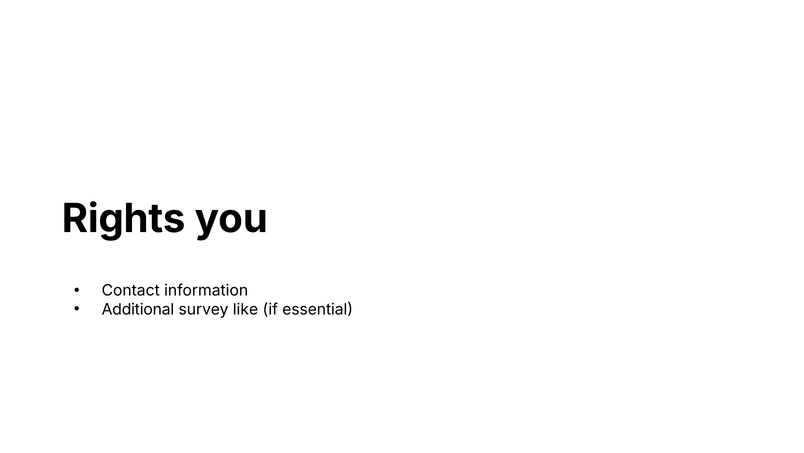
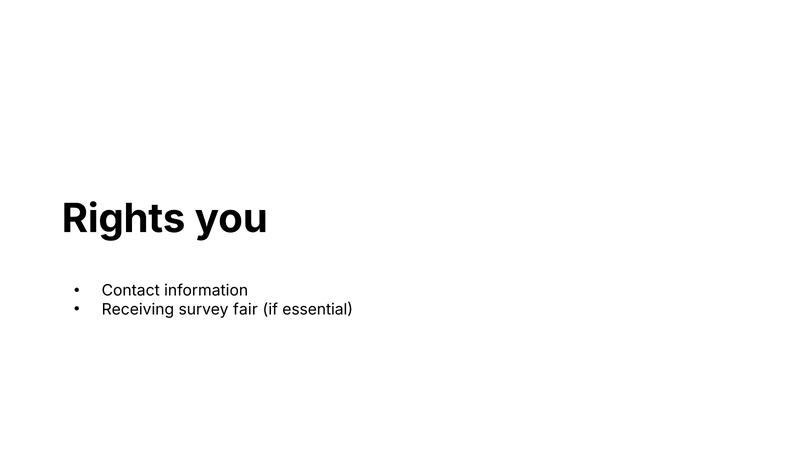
Additional: Additional -> Receiving
like: like -> fair
